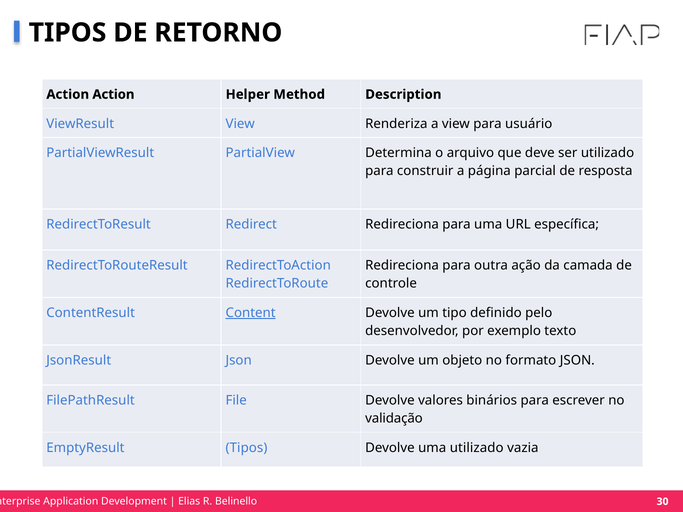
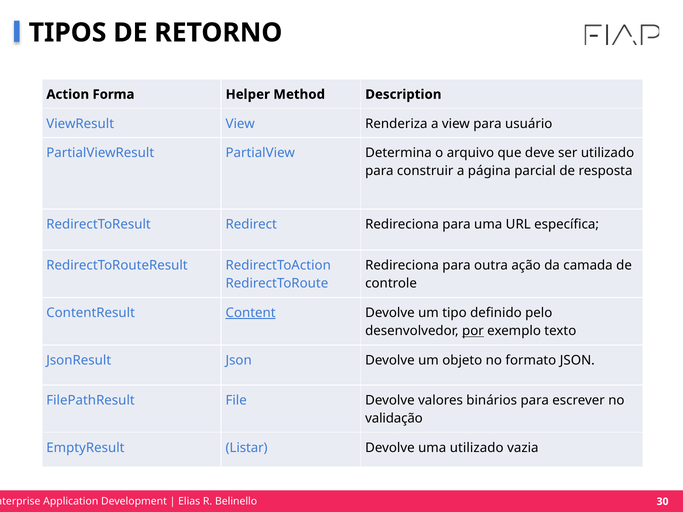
Action Action: Action -> Forma
por underline: none -> present
EmptyResult Tipos: Tipos -> Listar
